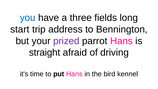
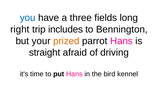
start: start -> right
address: address -> includes
prized colour: purple -> orange
